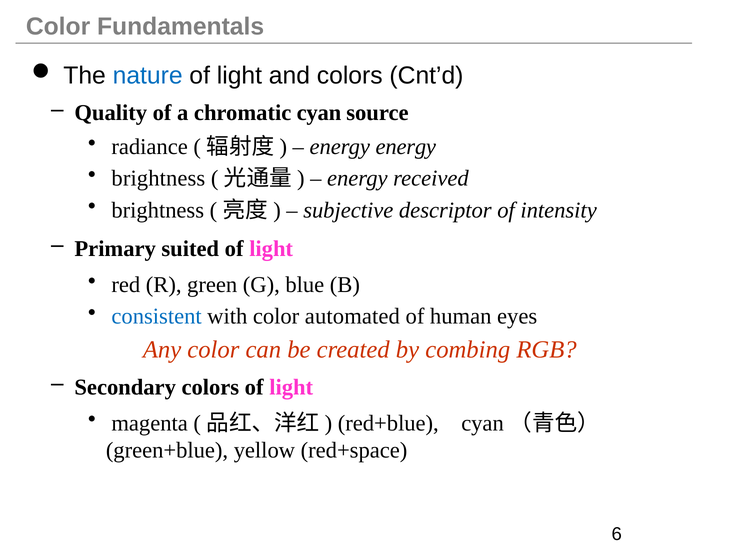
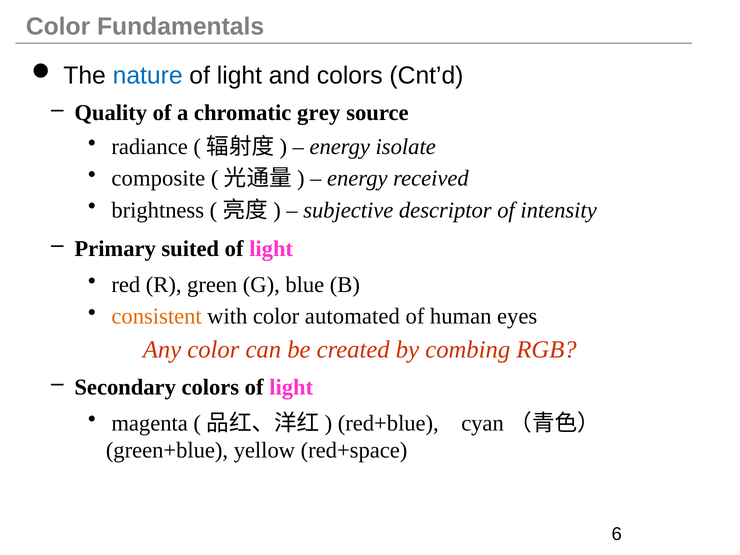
cyan: cyan -> grey
energy energy: energy -> isolate
brightness at (158, 179): brightness -> composite
consistent colour: blue -> orange
